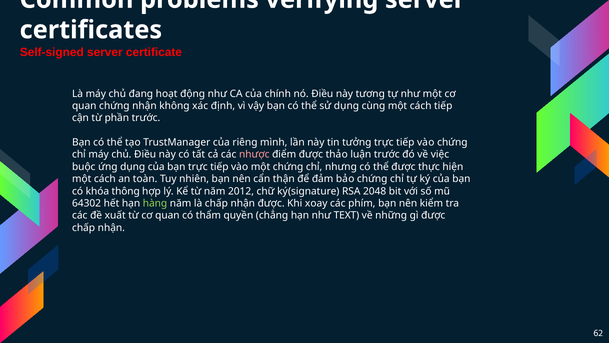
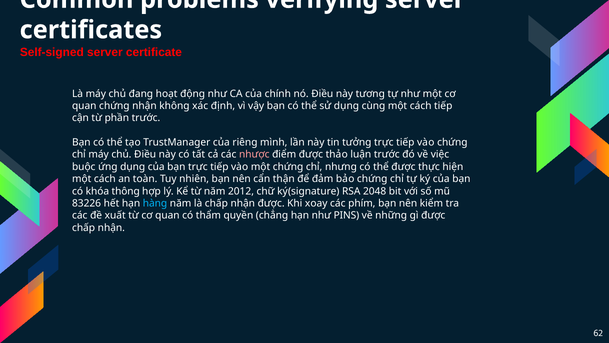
64302: 64302 -> 83226
hàng colour: light green -> light blue
TEXT: TEXT -> PINS
